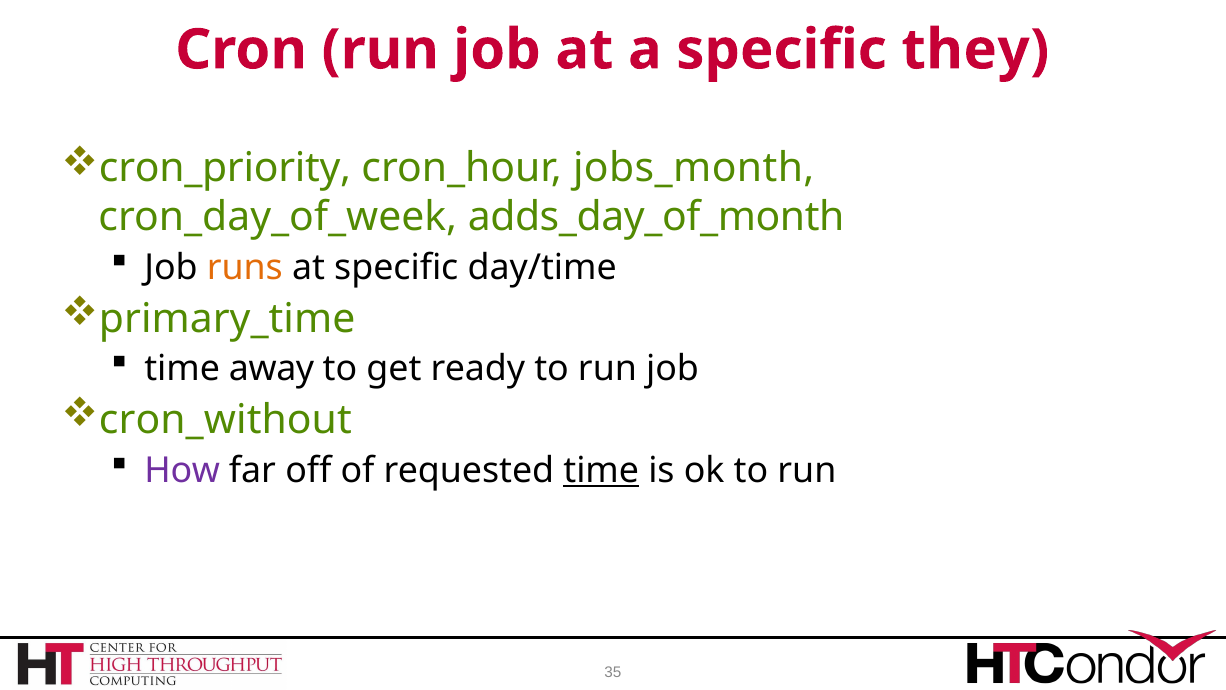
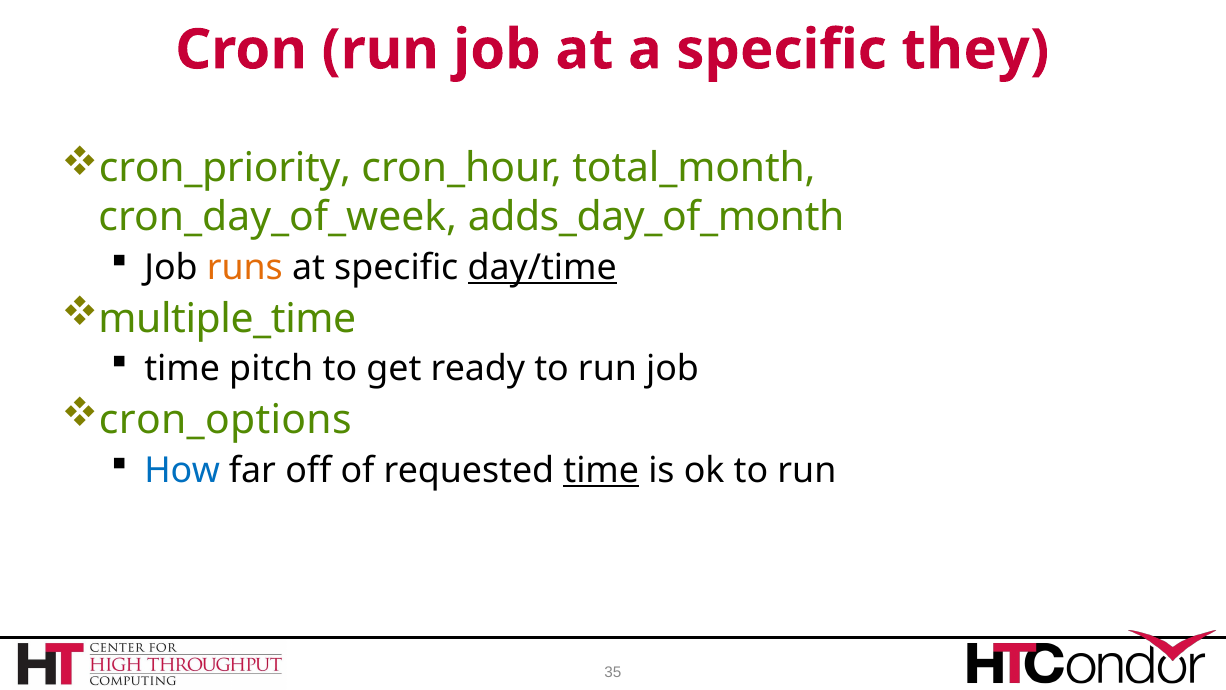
jobs_month: jobs_month -> total_month
day/time underline: none -> present
primary_time: primary_time -> multiple_time
away: away -> pitch
cron_without: cron_without -> cron_options
How colour: purple -> blue
